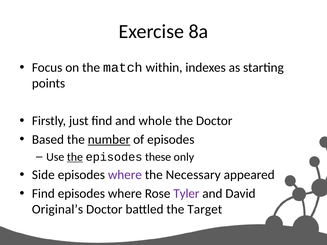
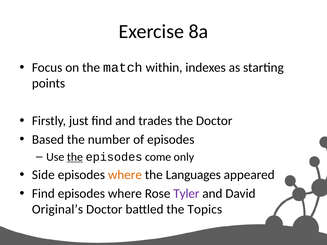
whole: whole -> trades
number underline: present -> none
these: these -> come
where at (125, 175) colour: purple -> orange
Necessary: Necessary -> Languages
Target: Target -> Topics
